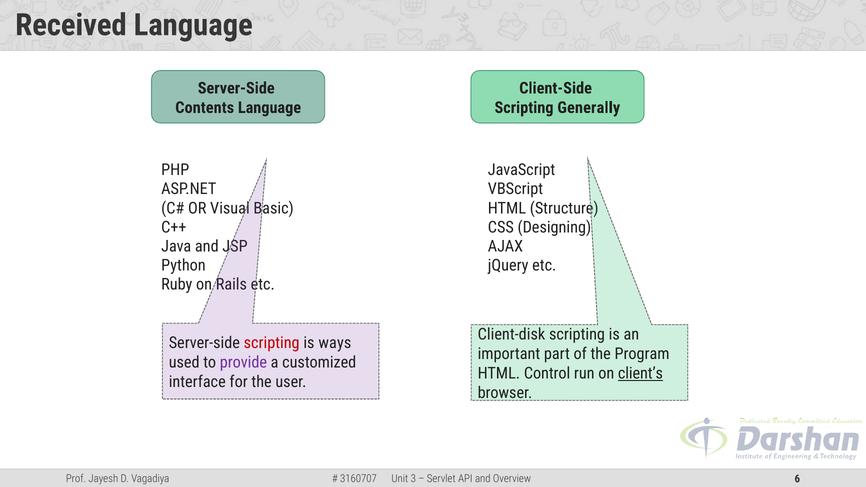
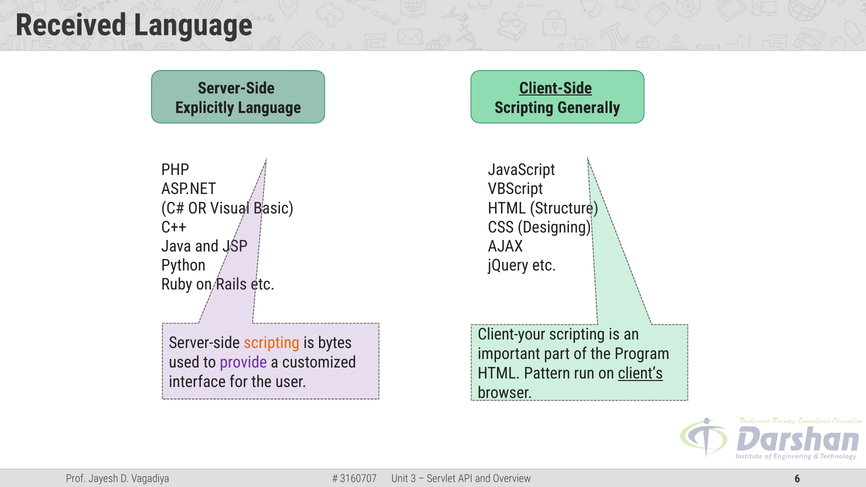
Client-Side underline: none -> present
Contents: Contents -> Explicitly
Client-disk: Client-disk -> Client-your
scripting at (272, 343) colour: red -> orange
ways: ways -> bytes
Control: Control -> Pattern
